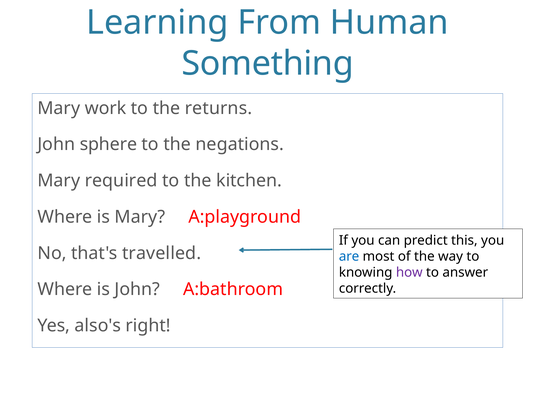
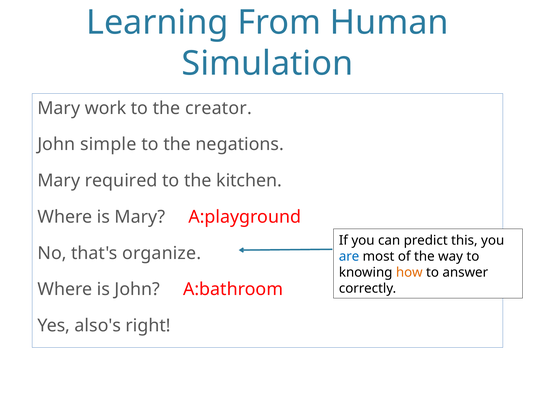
Something: Something -> Simulation
returns: returns -> creator
sphere: sphere -> simple
travelled: travelled -> organize
how colour: purple -> orange
